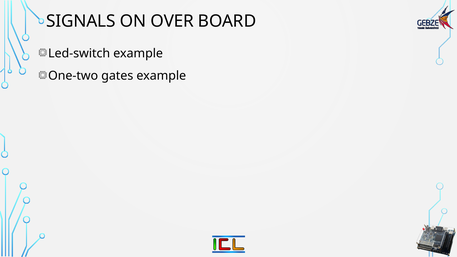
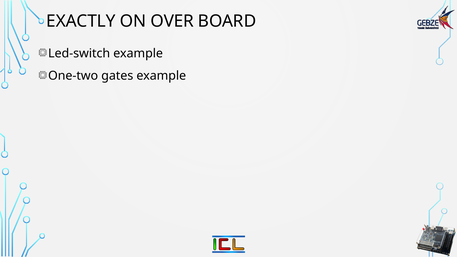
SIGNALS: SIGNALS -> EXACTLY
